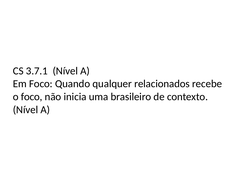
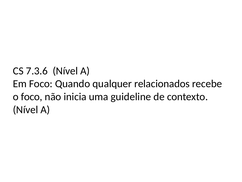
3.7.1: 3.7.1 -> 7.3.6
brasileiro: brasileiro -> guideline
